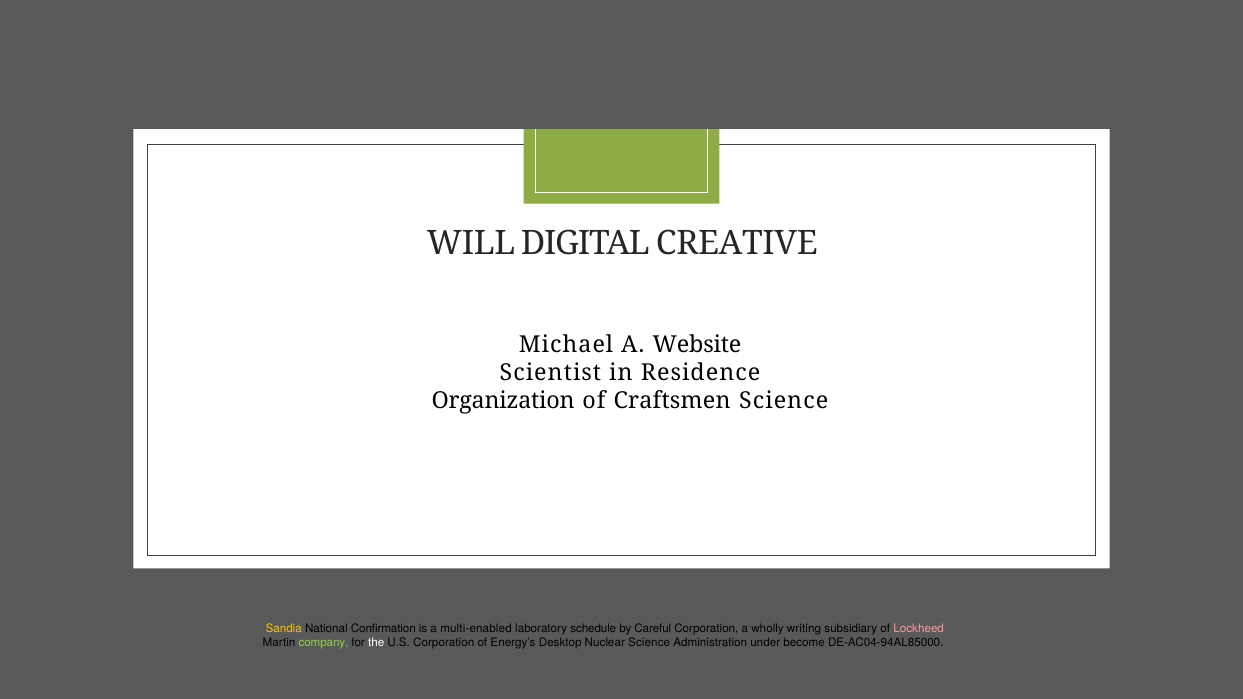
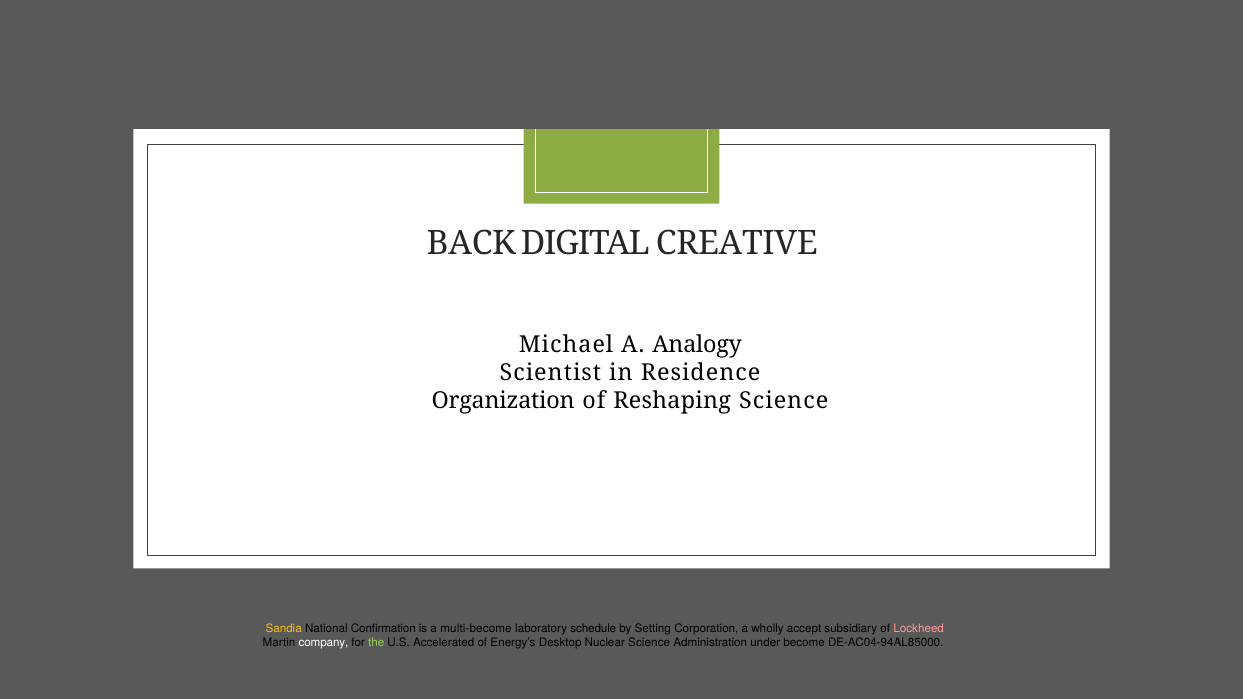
WILL: WILL -> BACK
Website: Website -> Analogy
Craftsmen: Craftsmen -> Reshaping
multi-enabled: multi-enabled -> multi-become
Careful: Careful -> Setting
writing: writing -> accept
company colour: light green -> white
the colour: white -> light green
U.S Corporation: Corporation -> Accelerated
